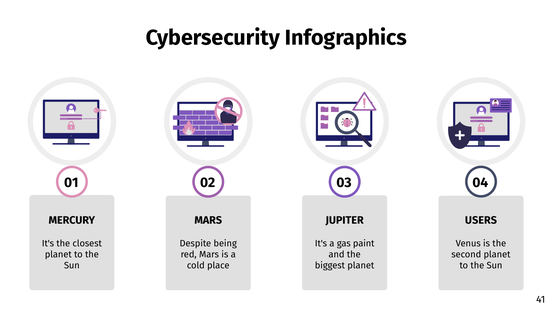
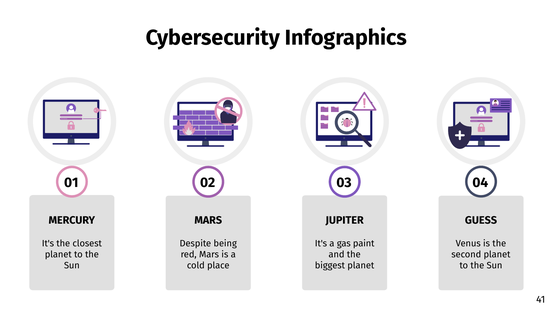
USERS: USERS -> GUESS
